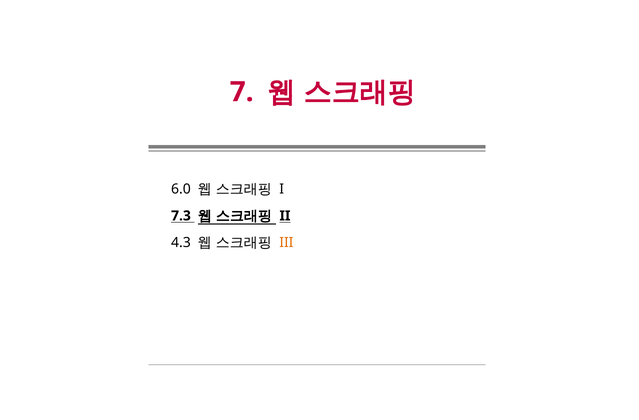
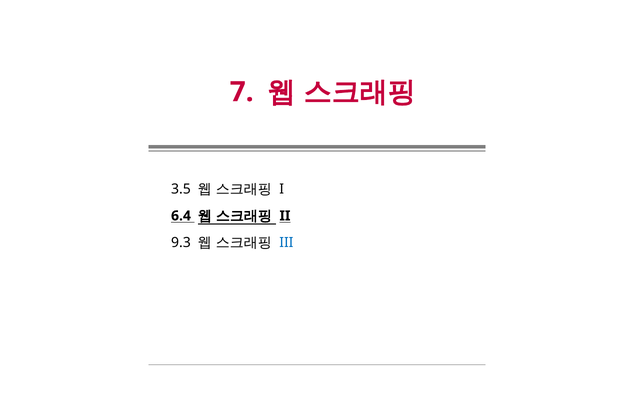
6.0: 6.0 -> 3.5
7.3: 7.3 -> 6.4
4.3: 4.3 -> 9.3
III colour: orange -> blue
